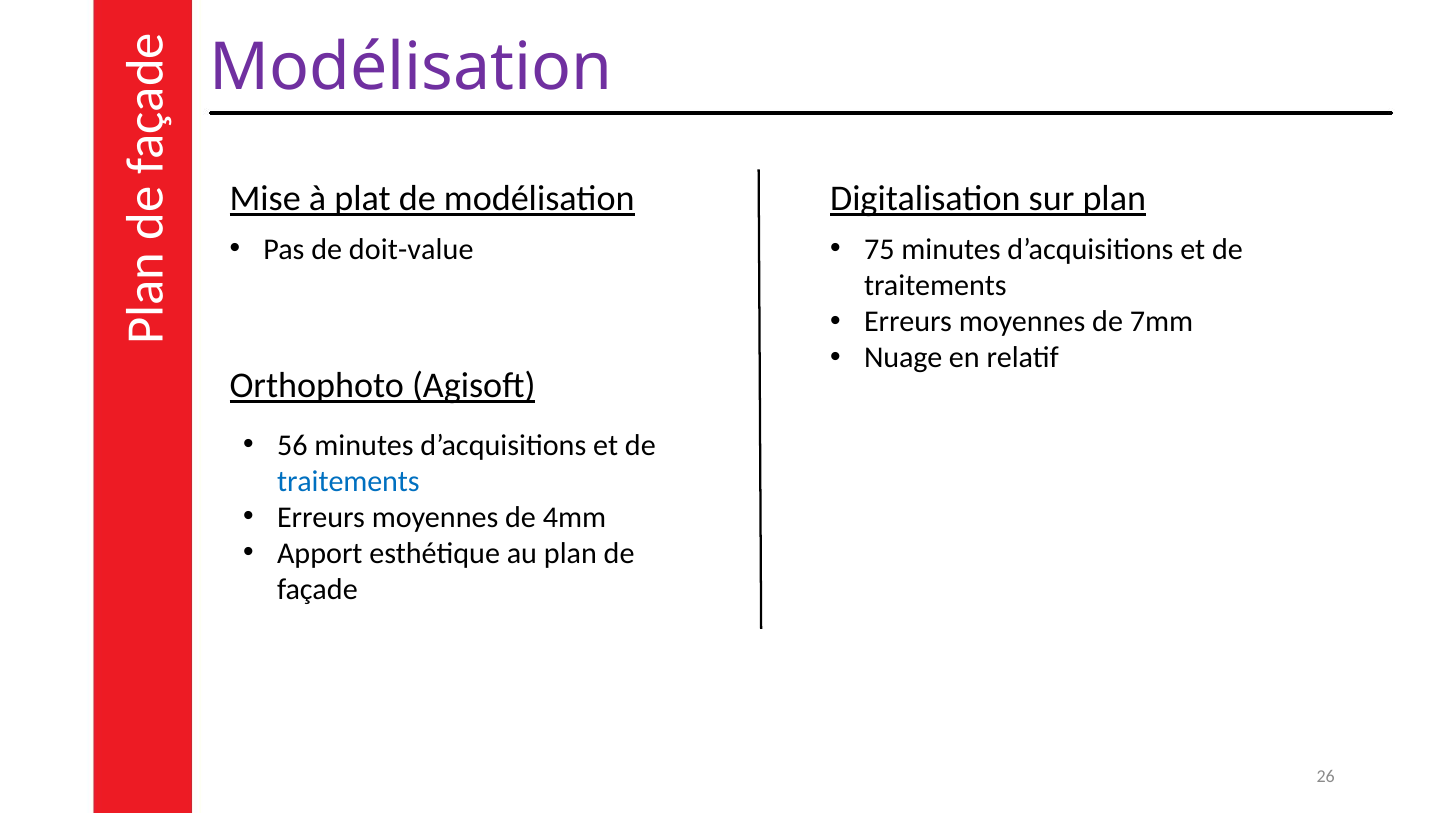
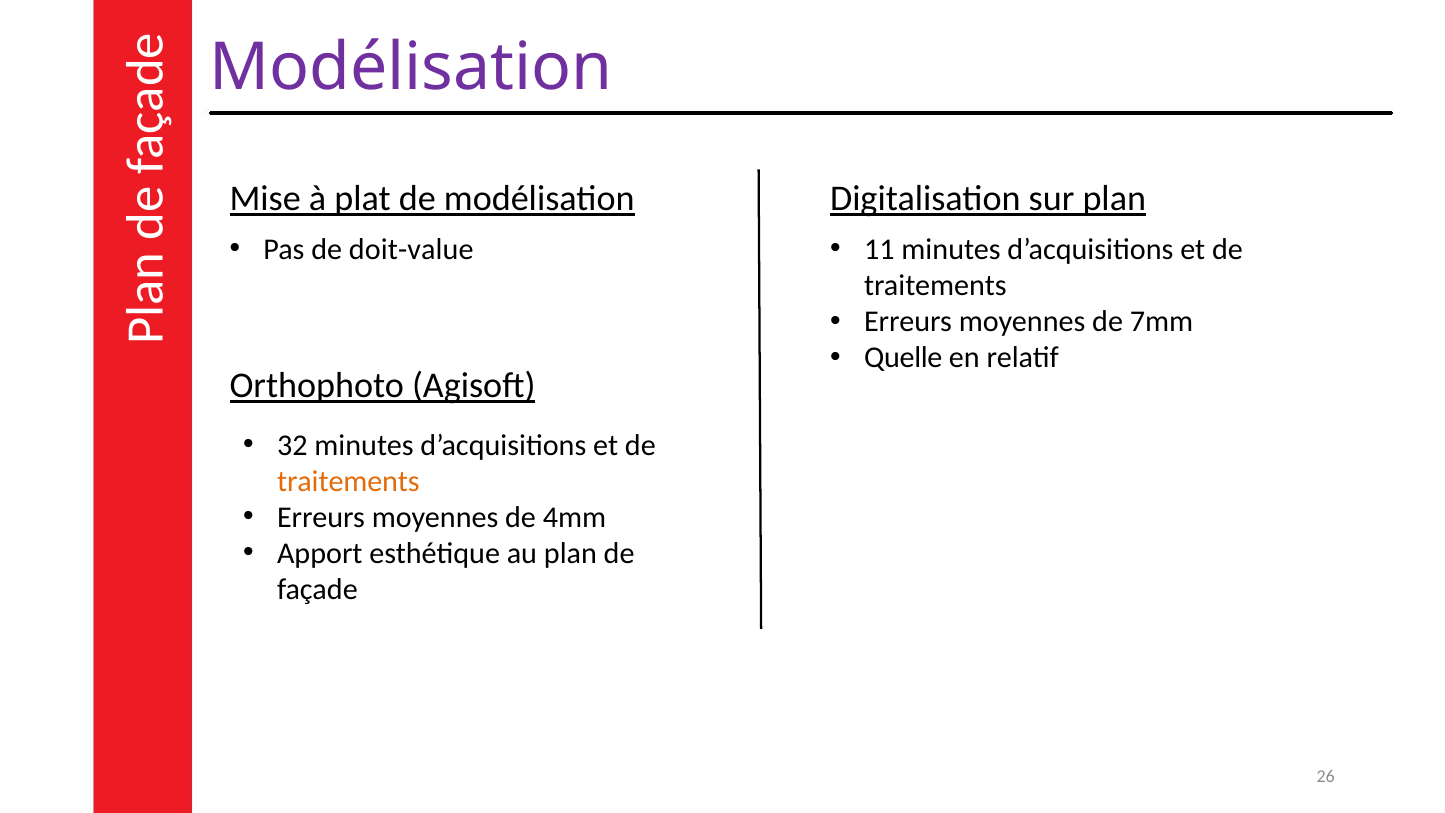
75: 75 -> 11
Nuage: Nuage -> Quelle
56: 56 -> 32
traitements at (348, 481) colour: blue -> orange
